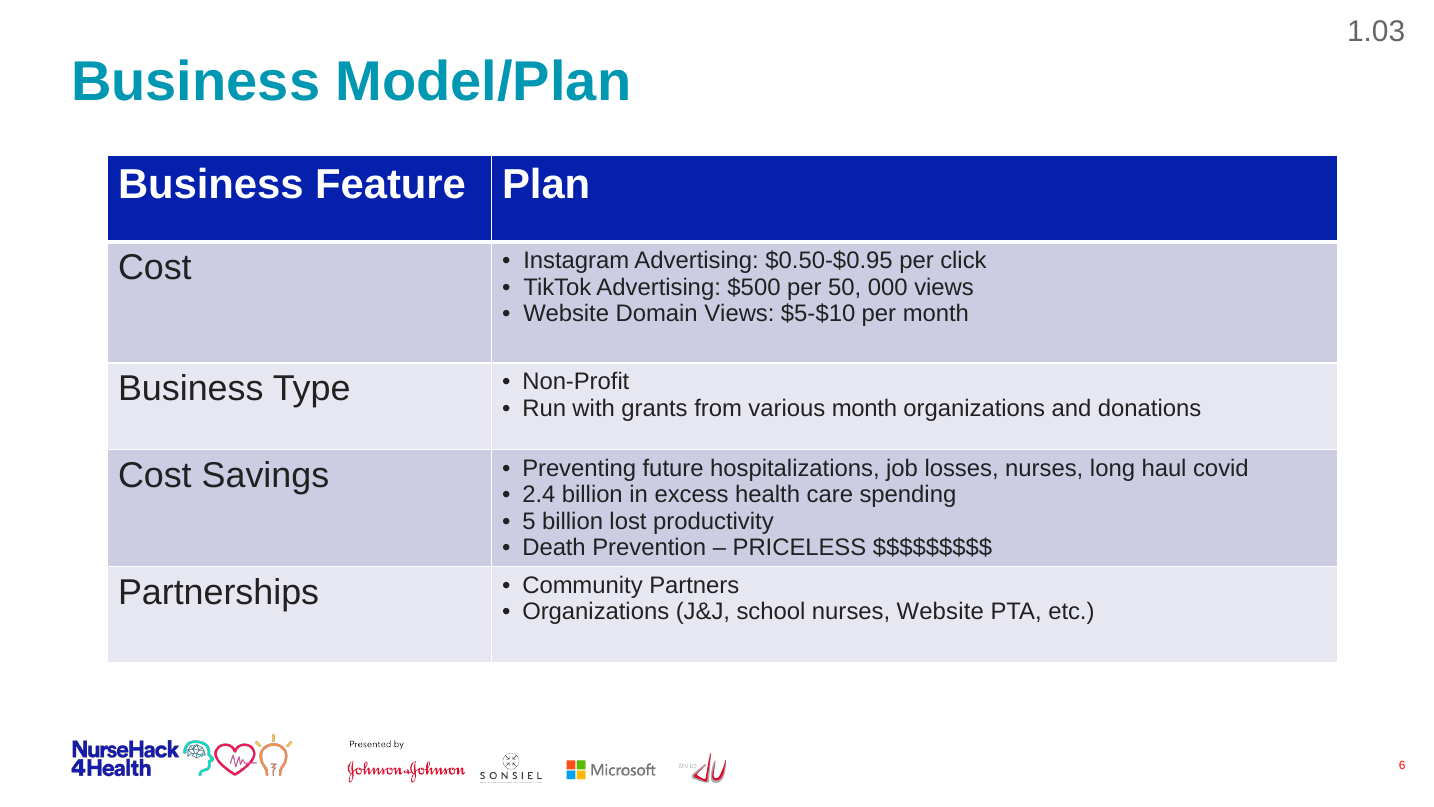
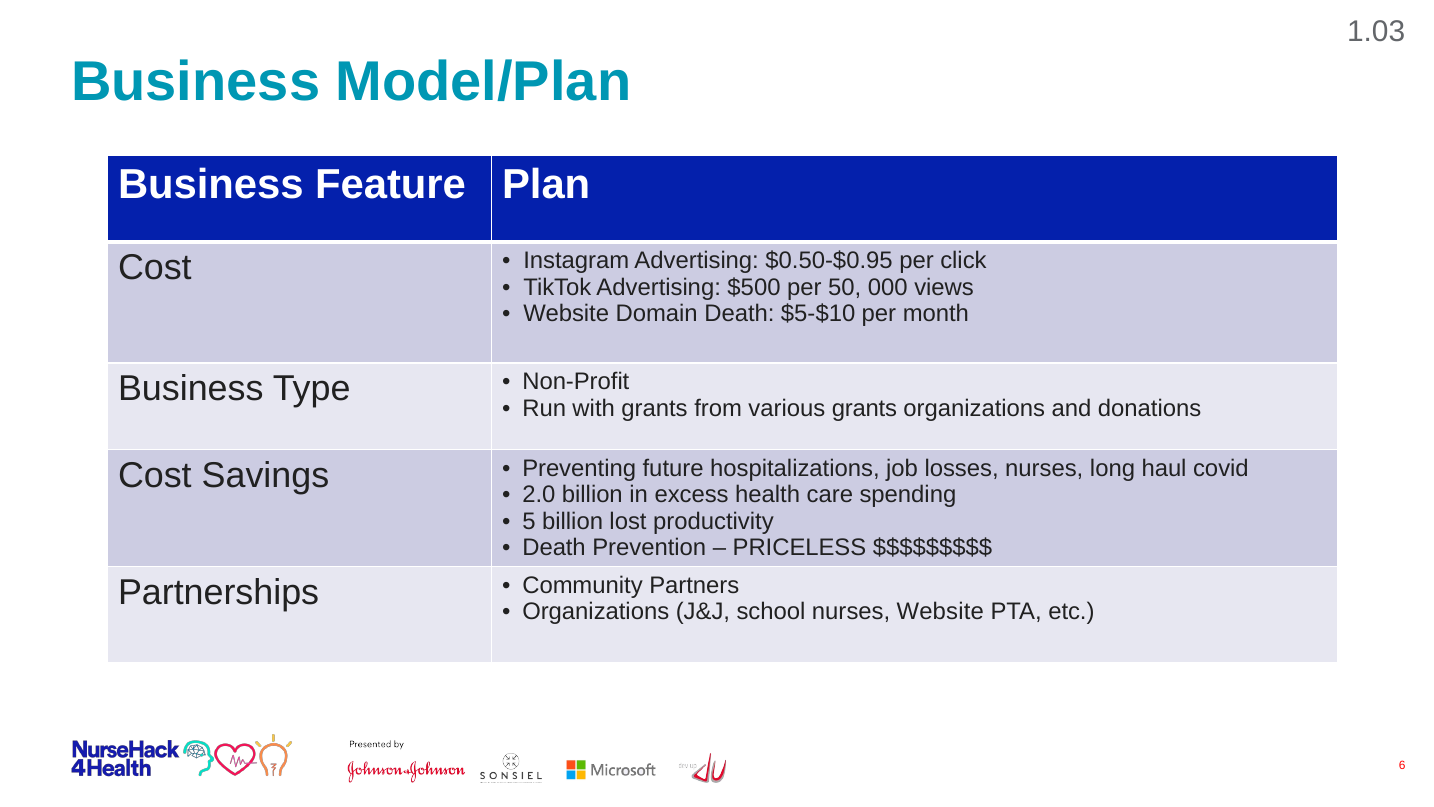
Domain Views: Views -> Death
various month: month -> grants
2.4: 2.4 -> 2.0
